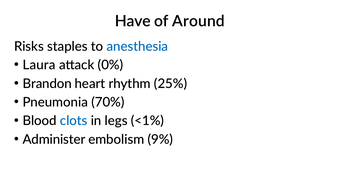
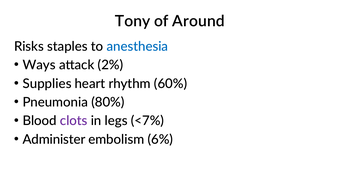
Have: Have -> Tony
Laura: Laura -> Ways
0%: 0% -> 2%
Brandon: Brandon -> Supplies
25%: 25% -> 60%
70%: 70% -> 80%
clots colour: blue -> purple
<1%: <1% -> <7%
9%: 9% -> 6%
